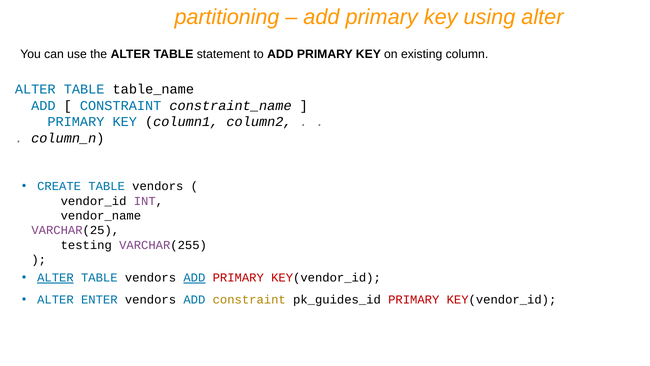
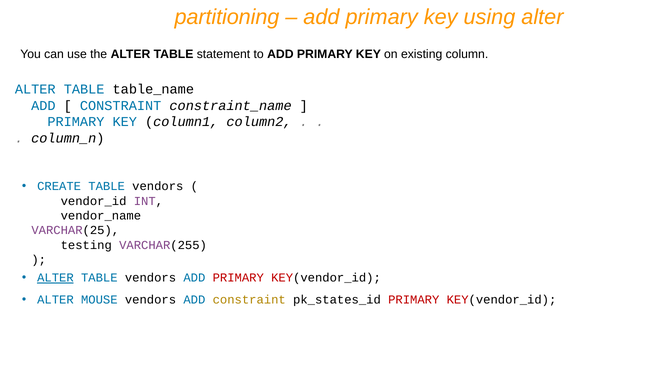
ADD at (194, 277) underline: present -> none
ENTER: ENTER -> MOUSE
pk_guides_id: pk_guides_id -> pk_states_id
